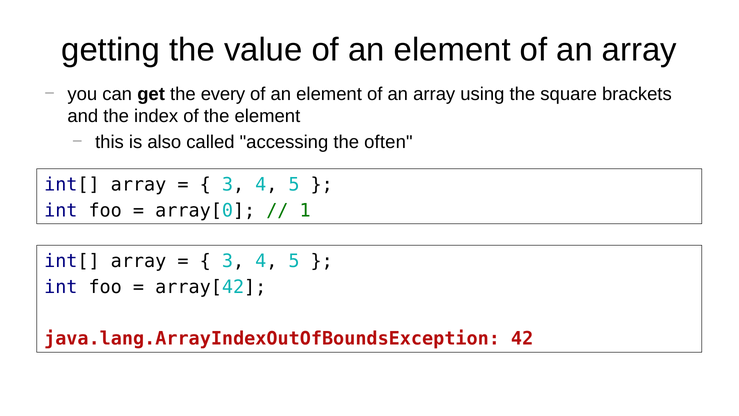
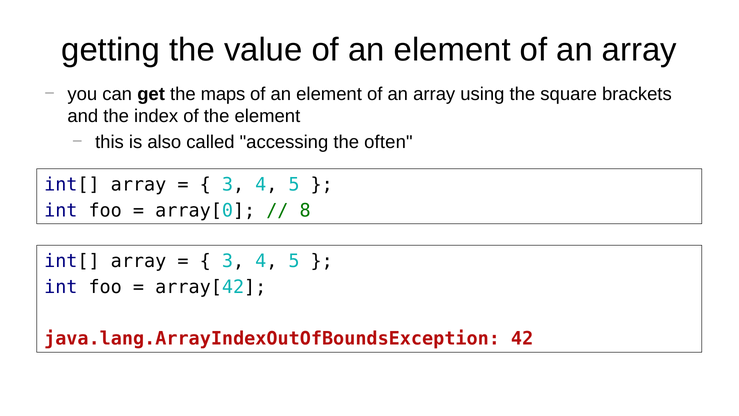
every: every -> maps
1: 1 -> 8
